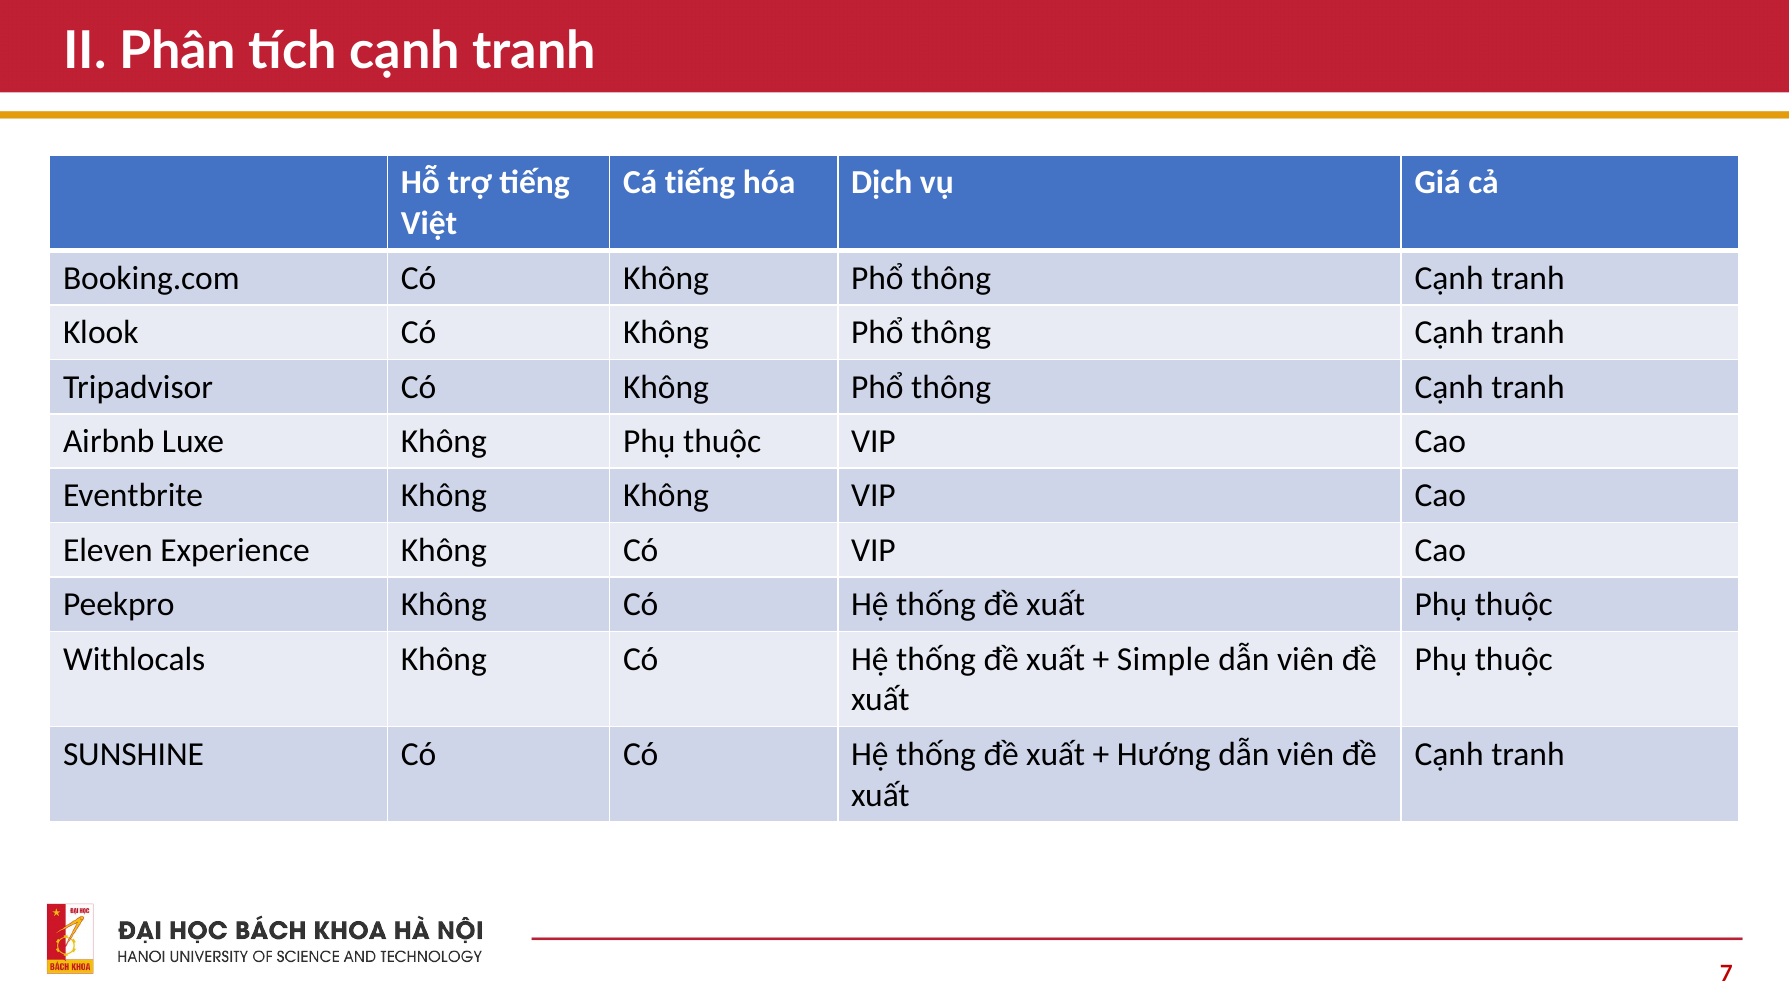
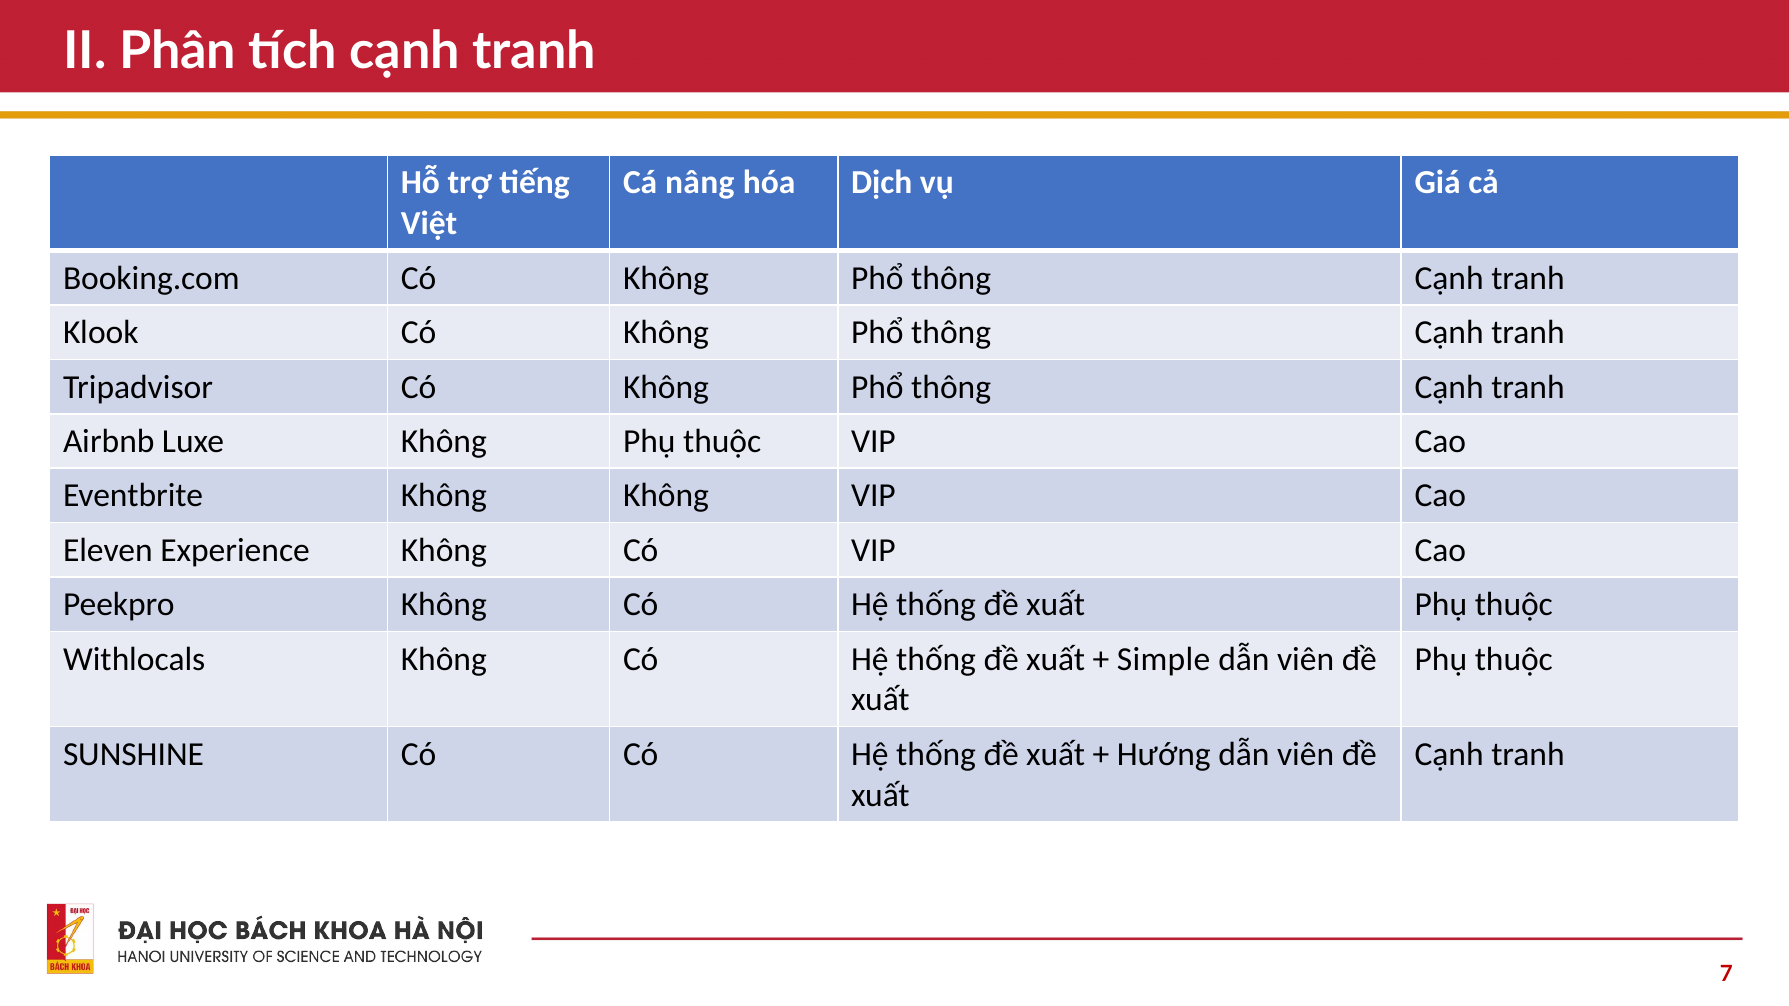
Cá tiếng: tiếng -> nâng
